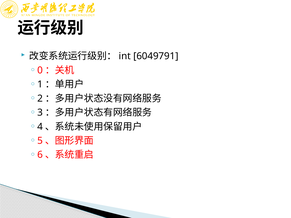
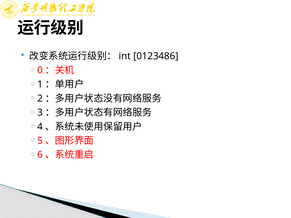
6049791: 6049791 -> 0123486
